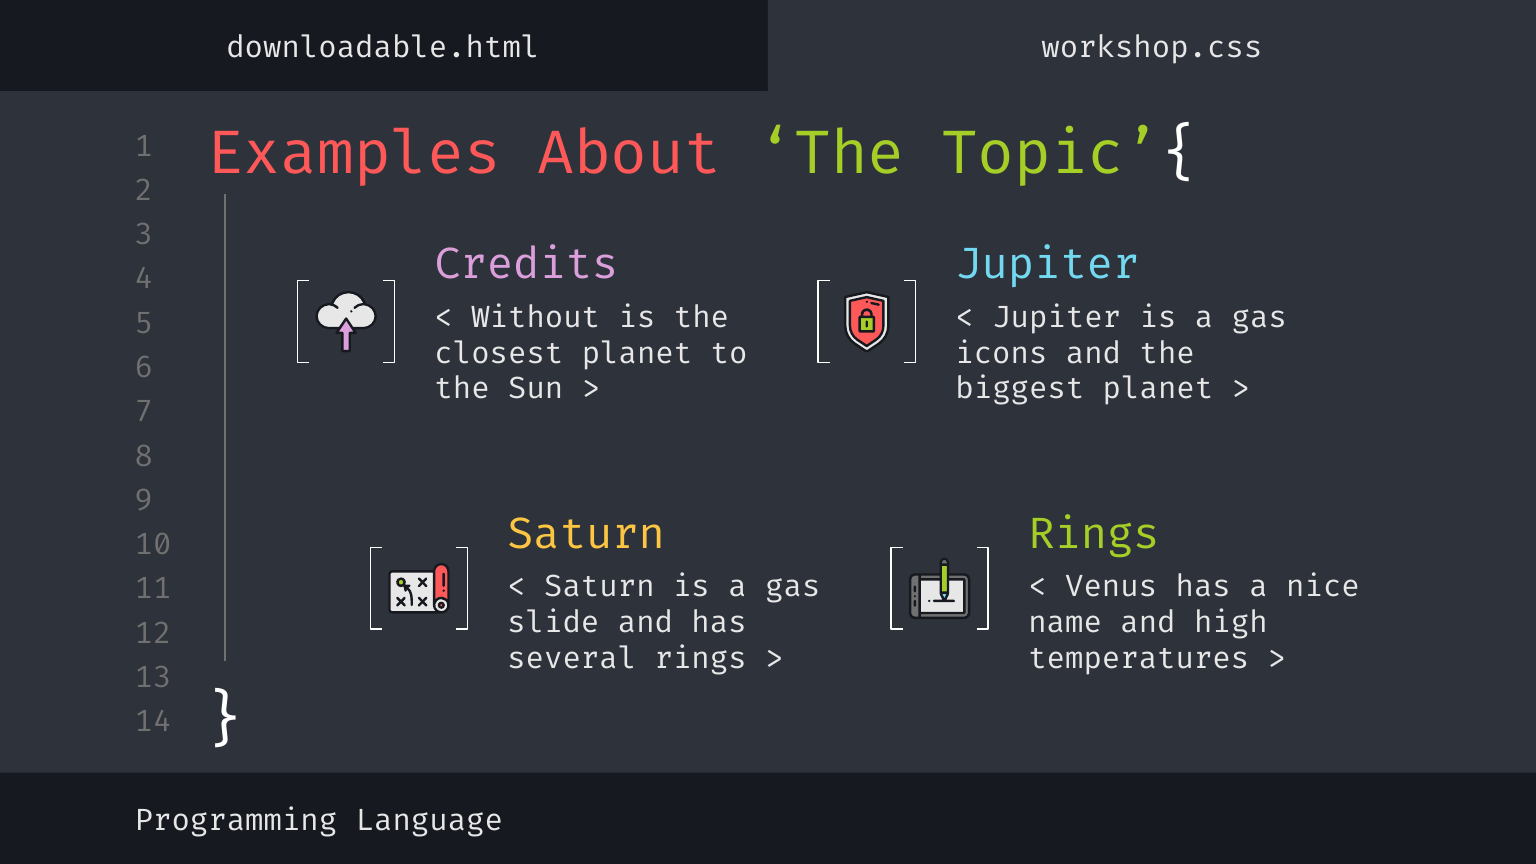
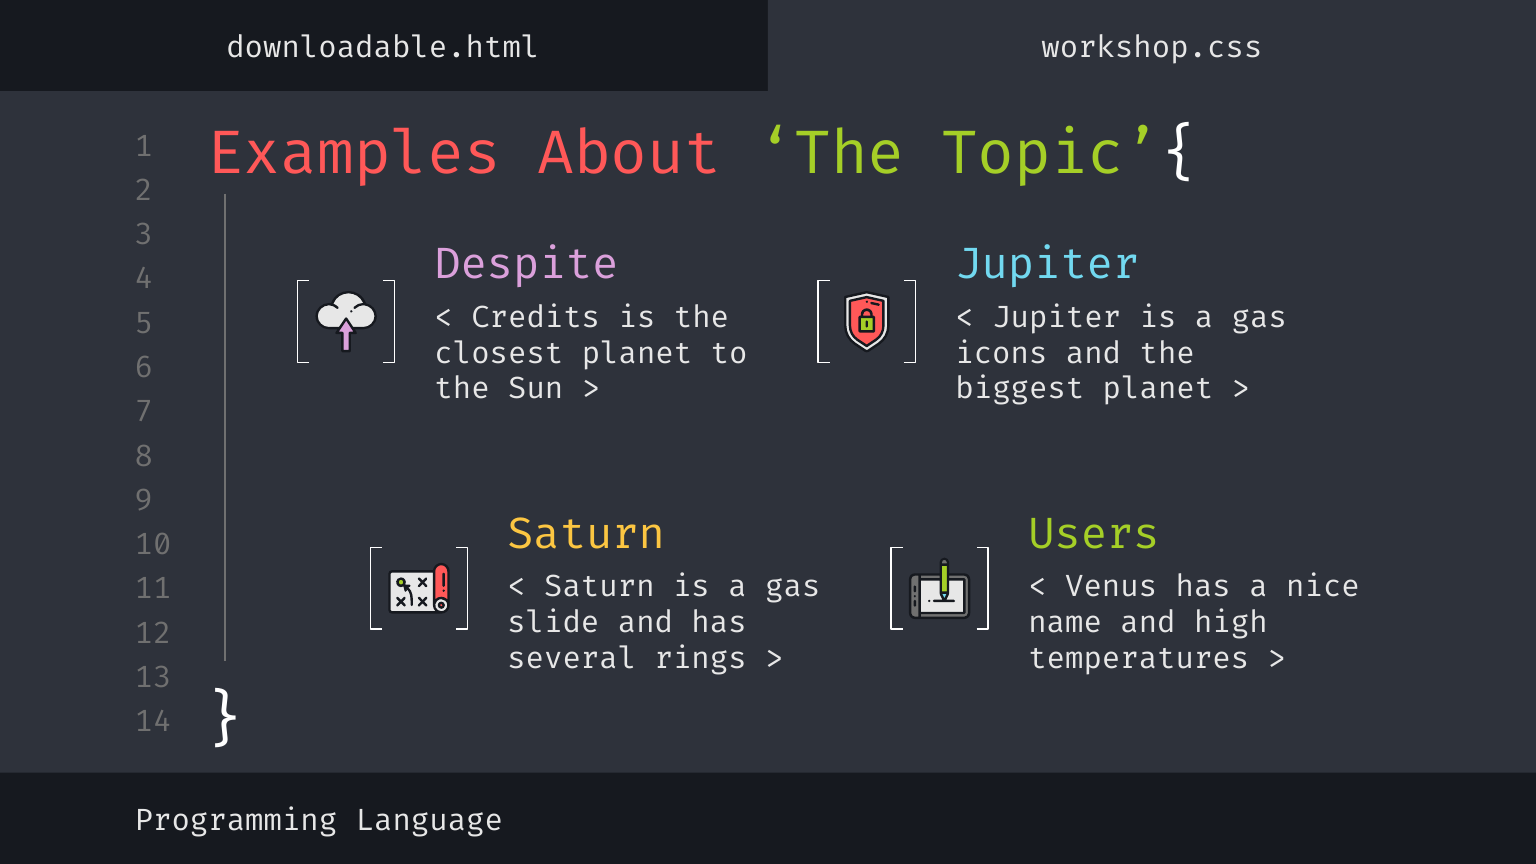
Credits: Credits -> Despite
Without: Without -> Credits
Saturn Rings: Rings -> Users
